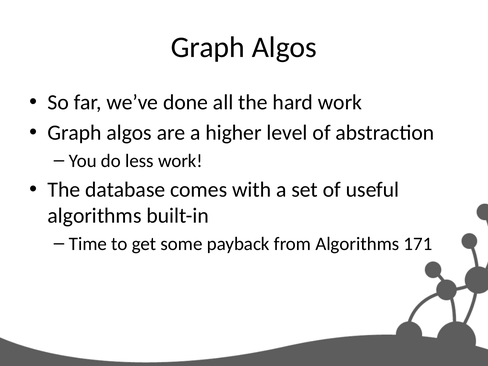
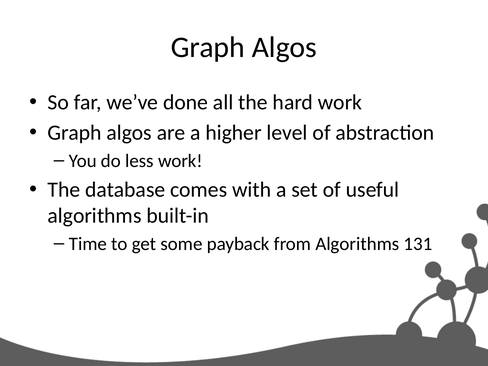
171: 171 -> 131
